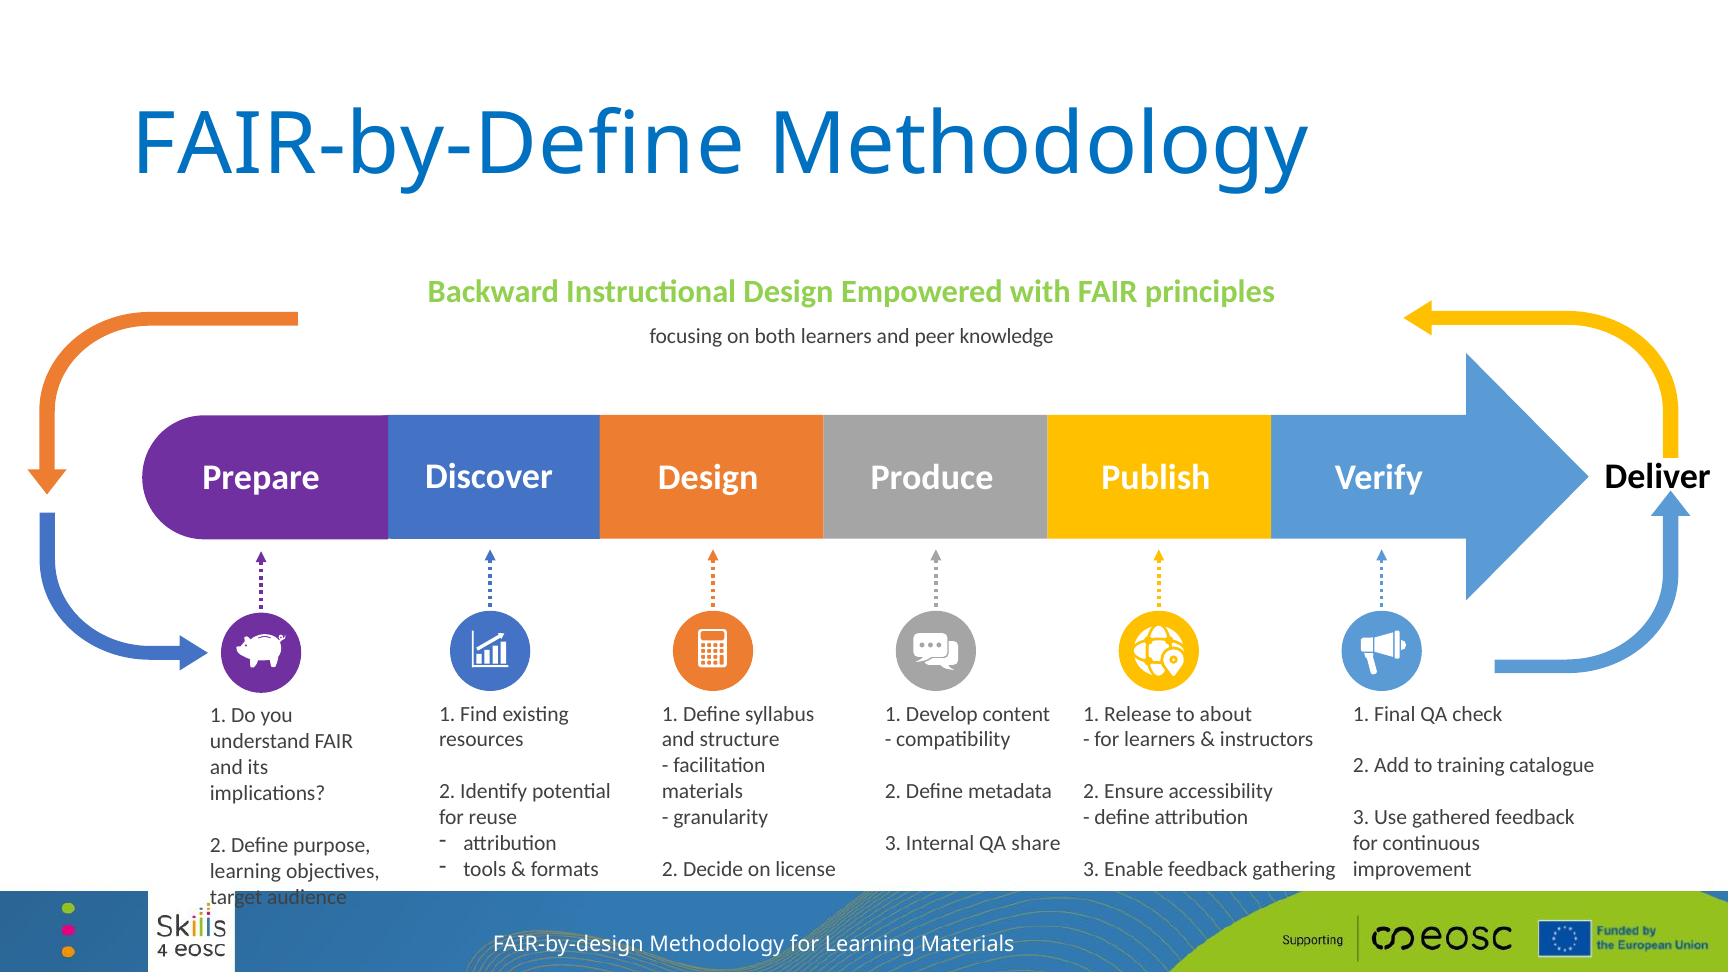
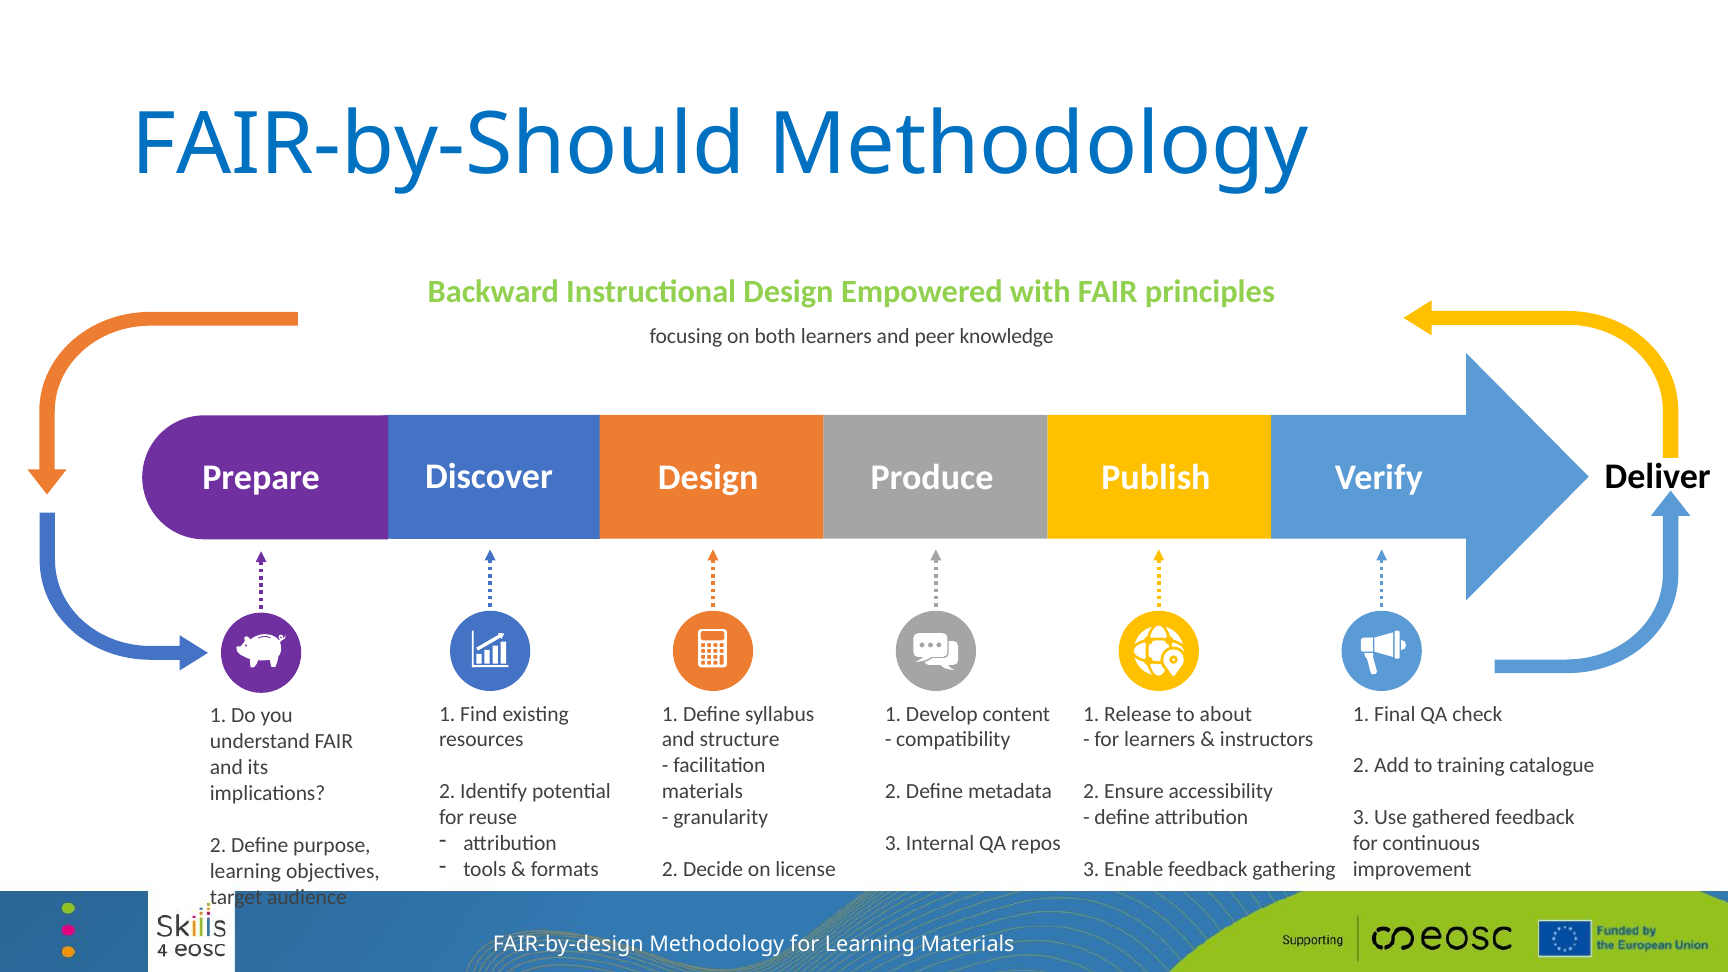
FAIR-by-Define: FAIR-by-Define -> FAIR-by-Should
share: share -> repos
